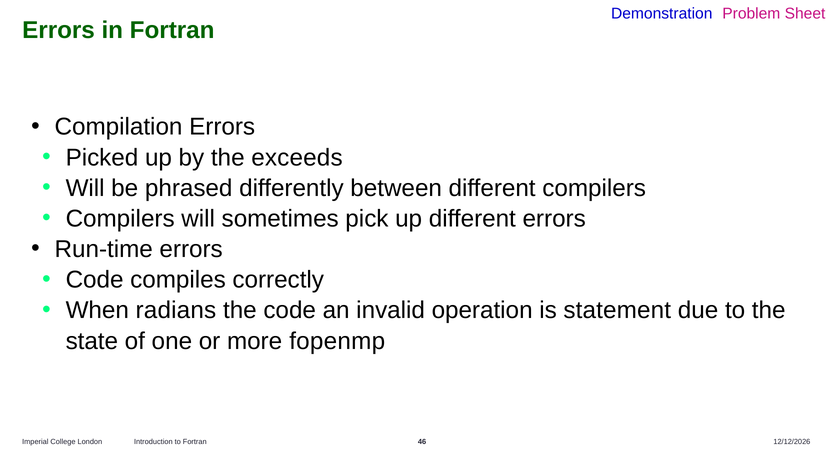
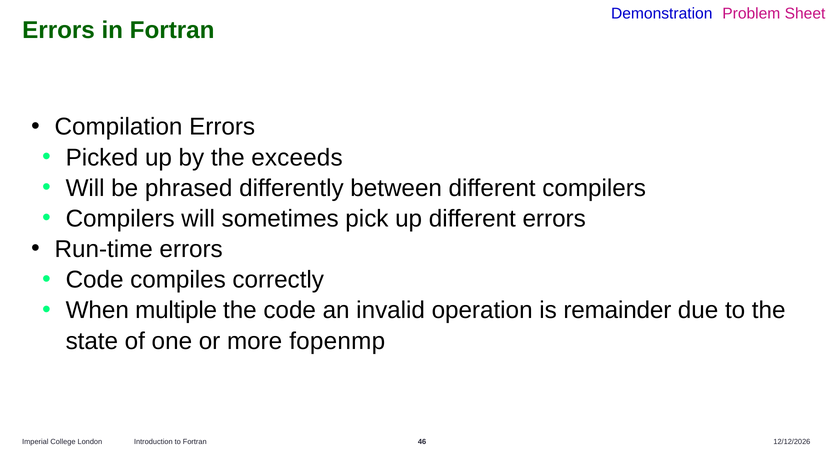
radians: radians -> multiple
statement: statement -> remainder
